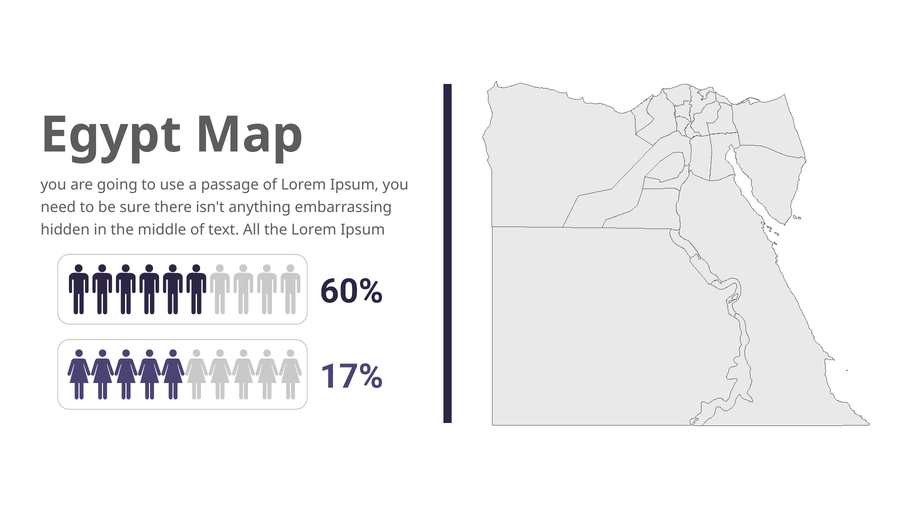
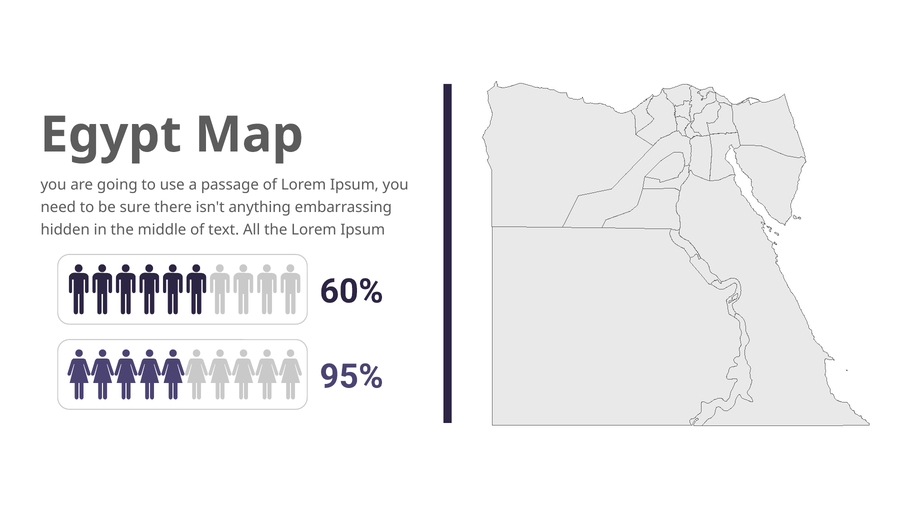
17%: 17% -> 95%
